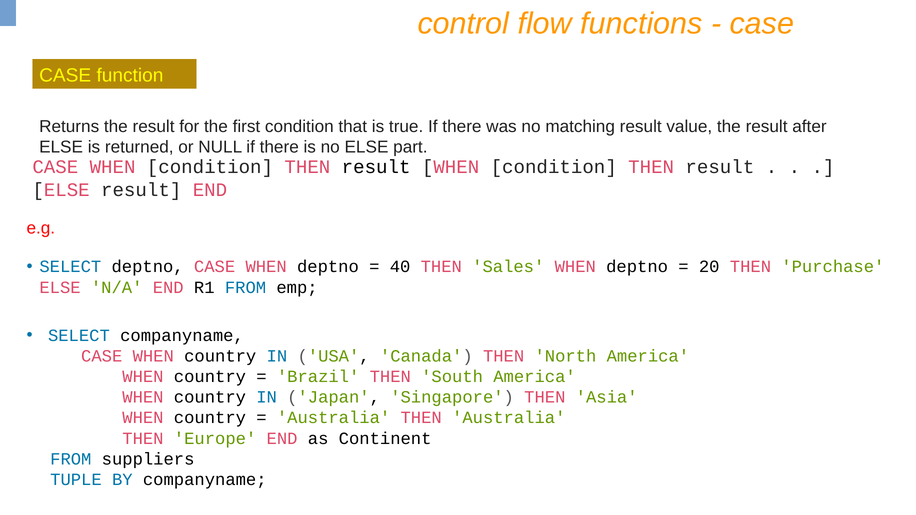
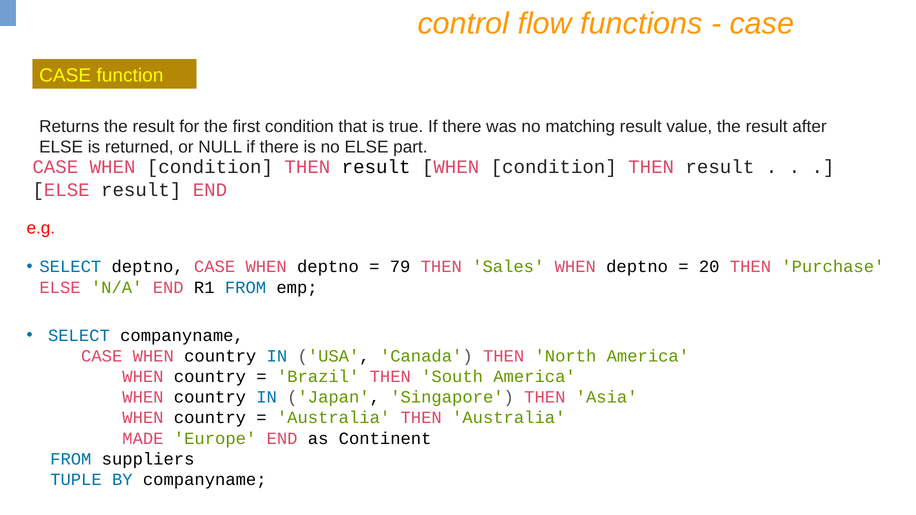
40: 40 -> 79
THEN at (143, 439): THEN -> MADE
